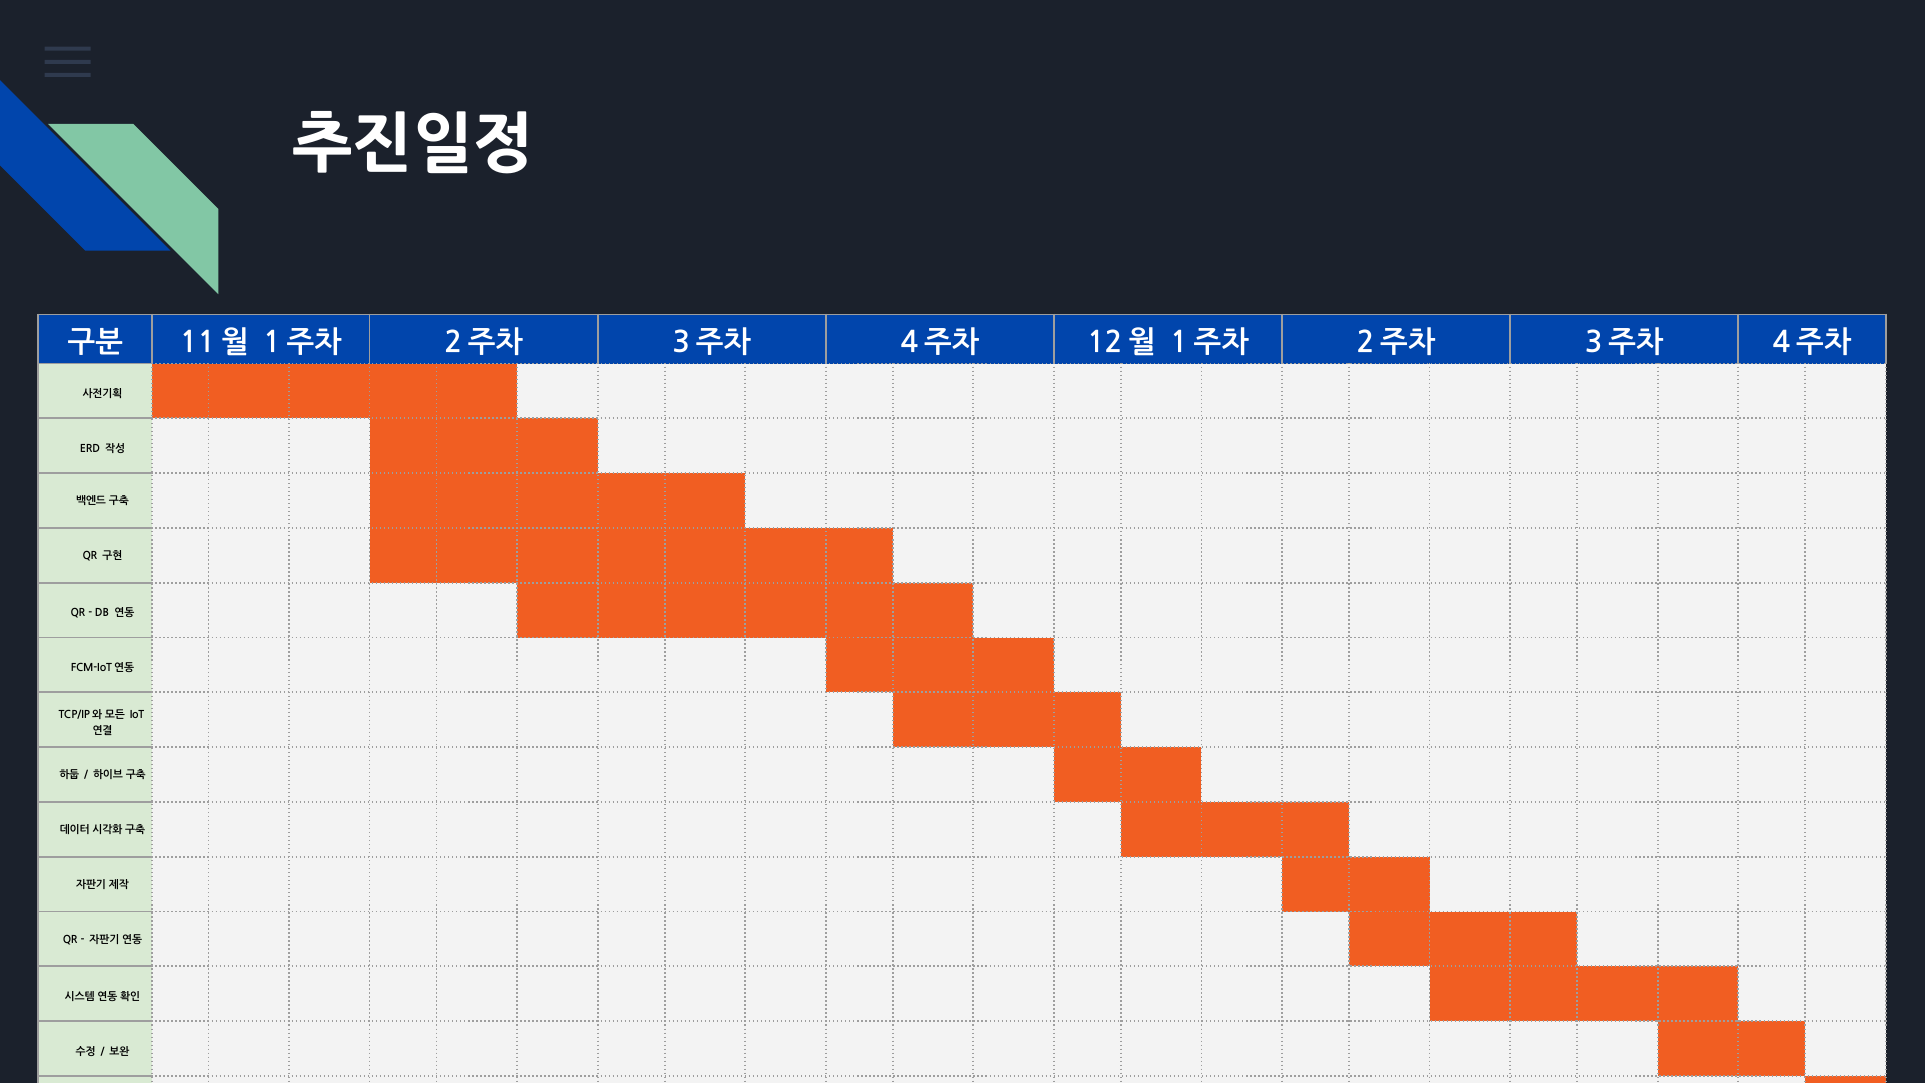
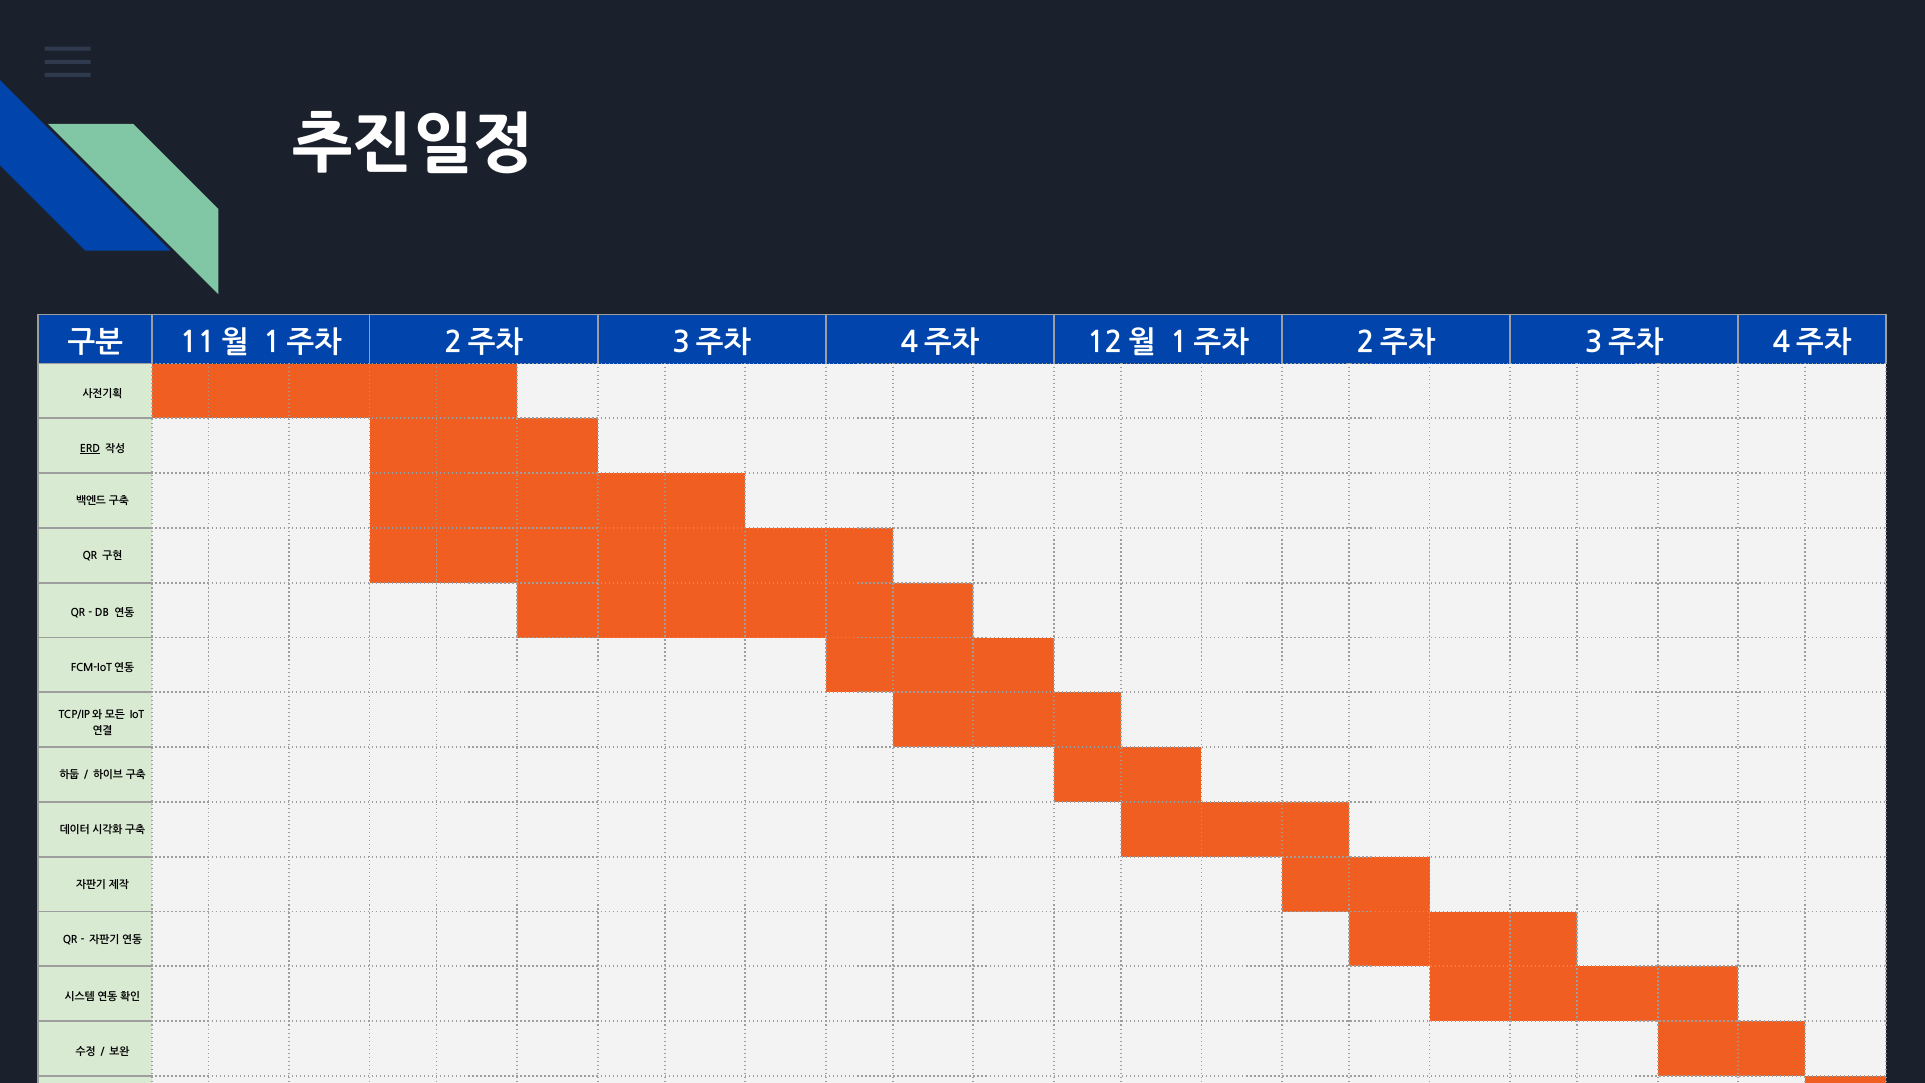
ERD underline: none -> present
